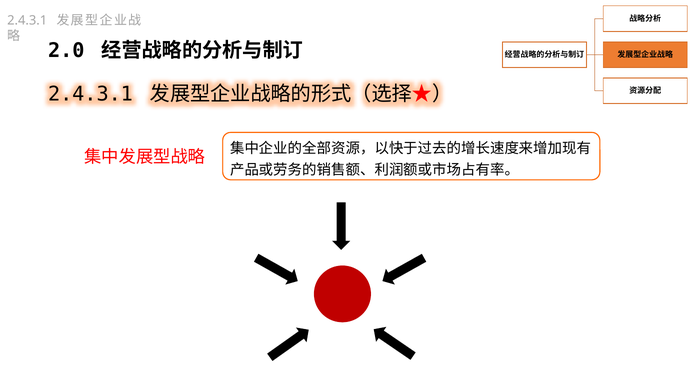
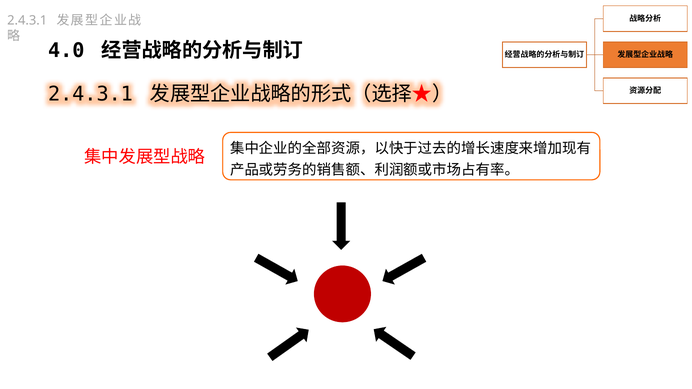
2.0: 2.0 -> 4.0
